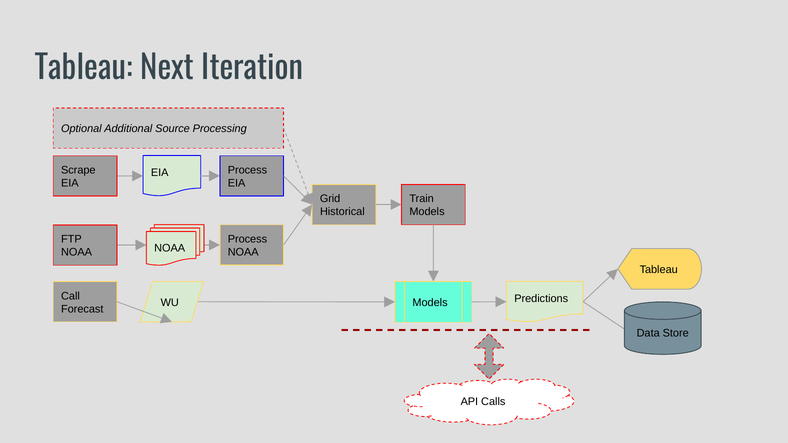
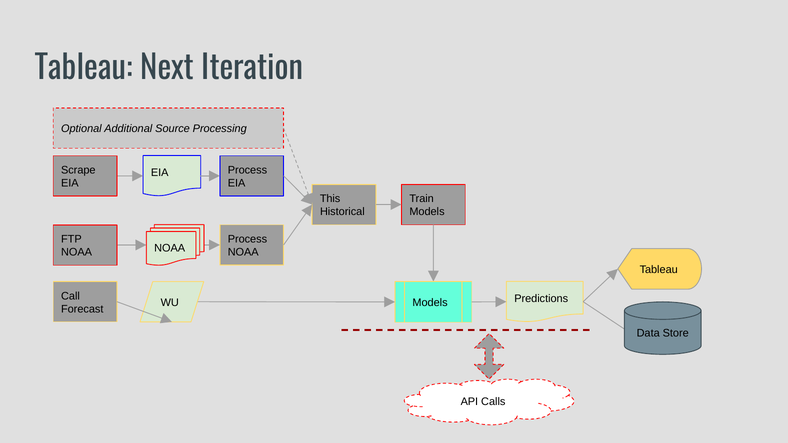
Grid: Grid -> This
